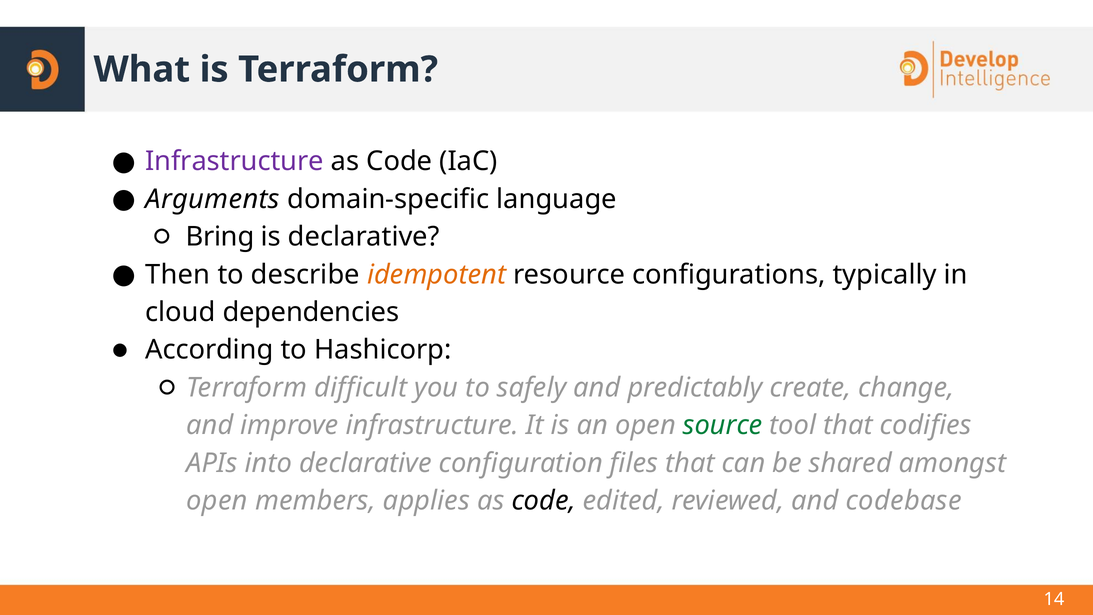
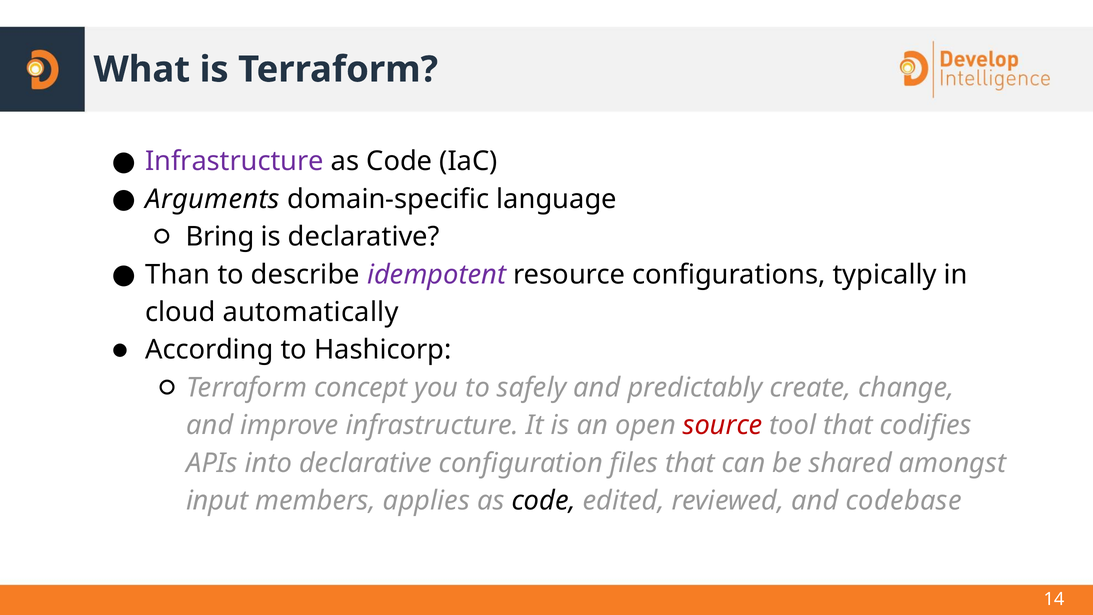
Then: Then -> Than
idempotent colour: orange -> purple
dependencies: dependencies -> automatically
difficult: difficult -> concept
source colour: green -> red
open at (217, 501): open -> input
